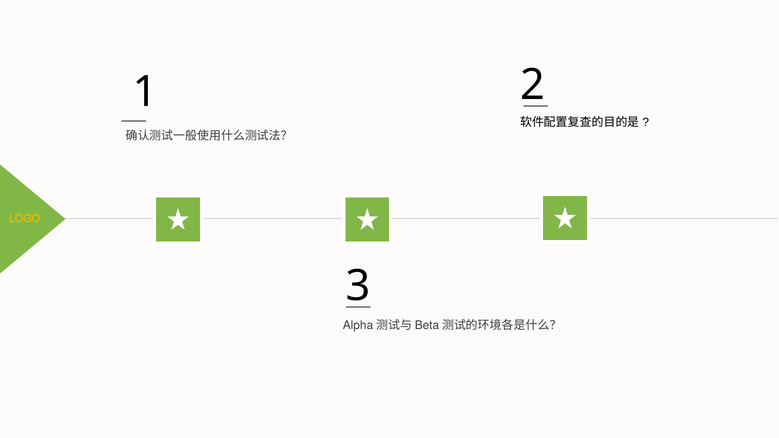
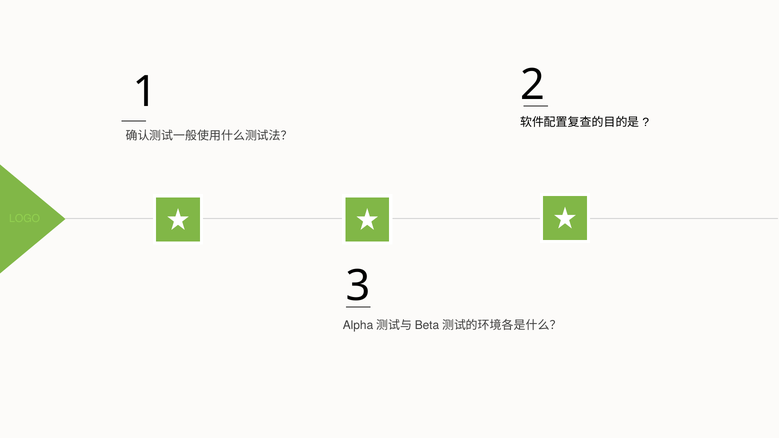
LOGO colour: yellow -> light green
